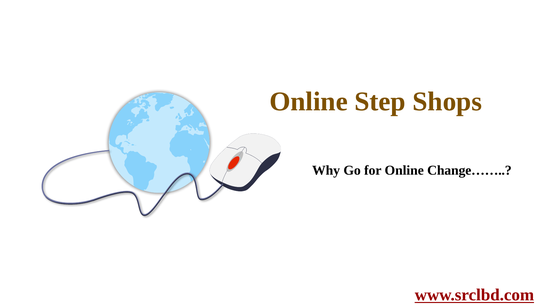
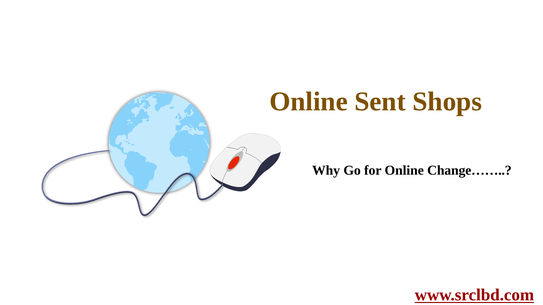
Step: Step -> Sent
